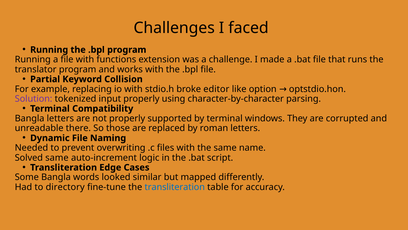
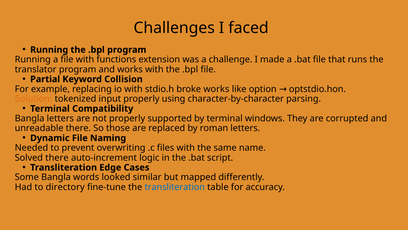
broke editor: editor -> works
Solution colour: purple -> orange
Solved same: same -> there
